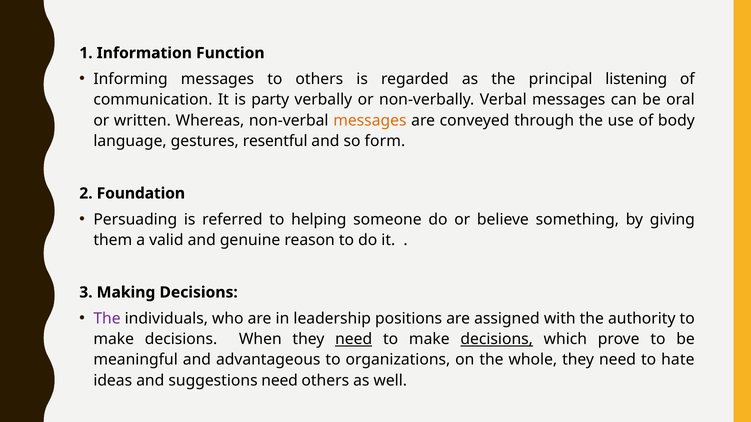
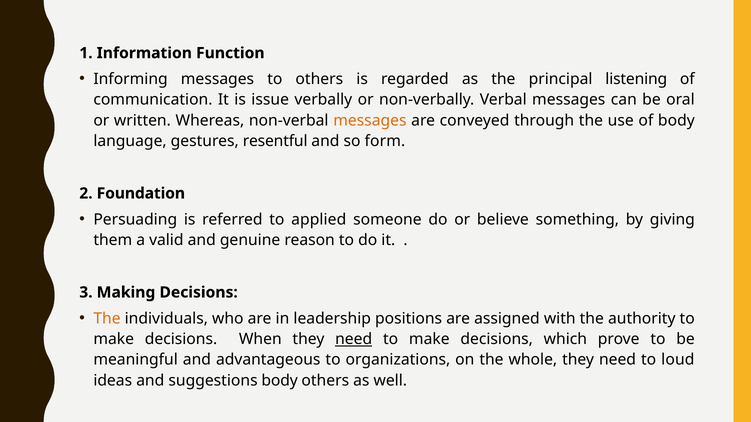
party: party -> issue
helping: helping -> applied
The at (107, 319) colour: purple -> orange
decisions at (497, 339) underline: present -> none
hate: hate -> loud
suggestions need: need -> body
